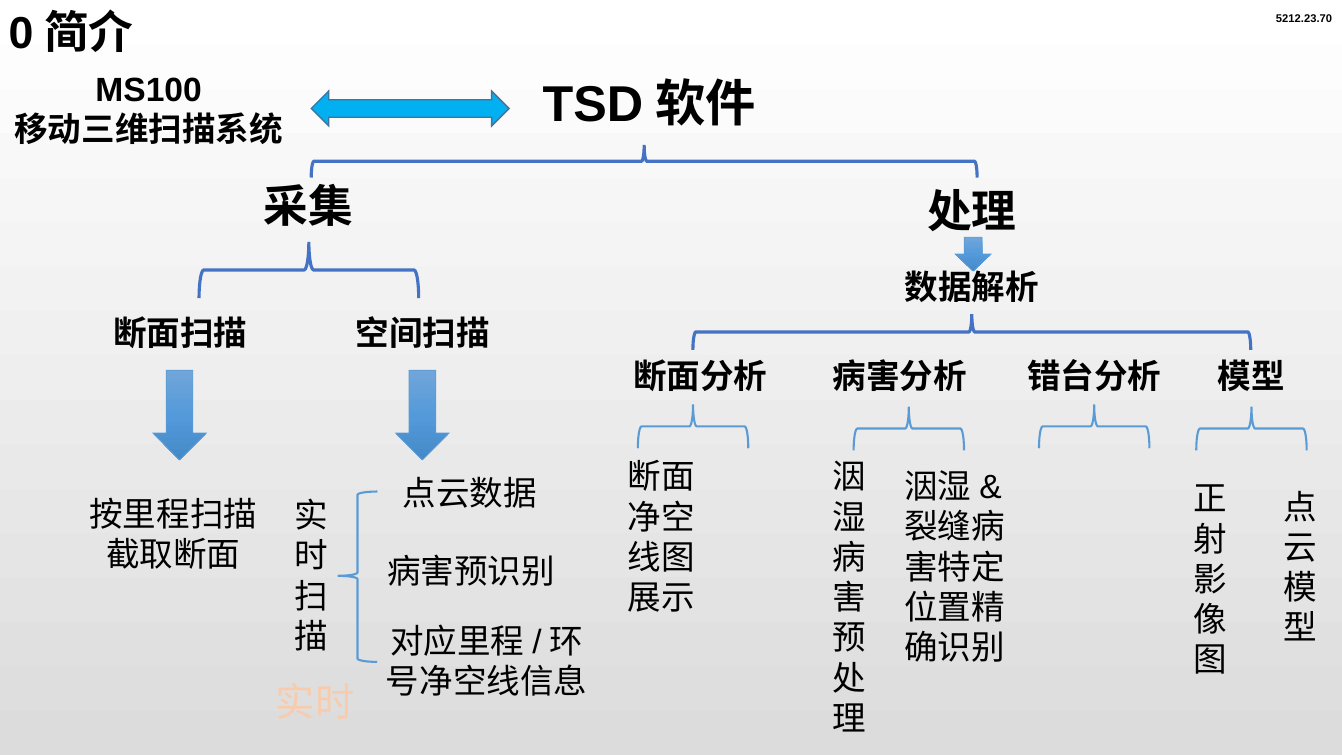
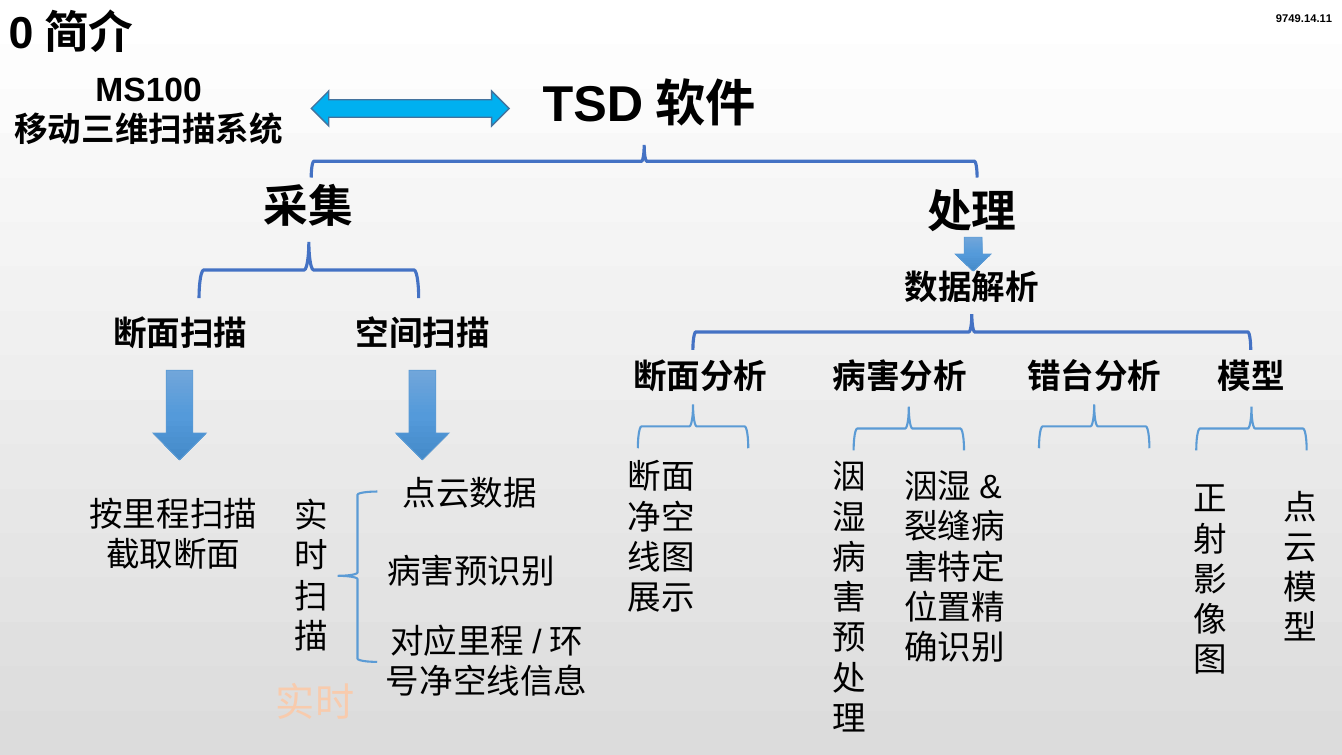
5212.23.70: 5212.23.70 -> 9749.14.11
